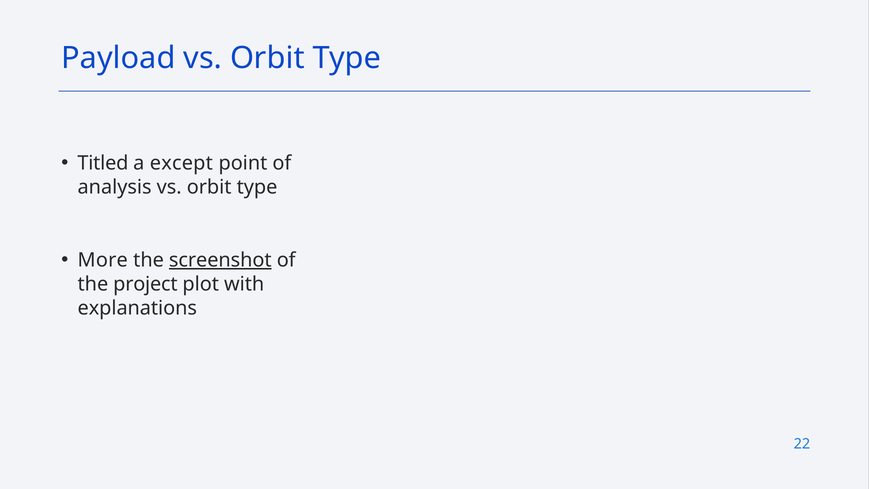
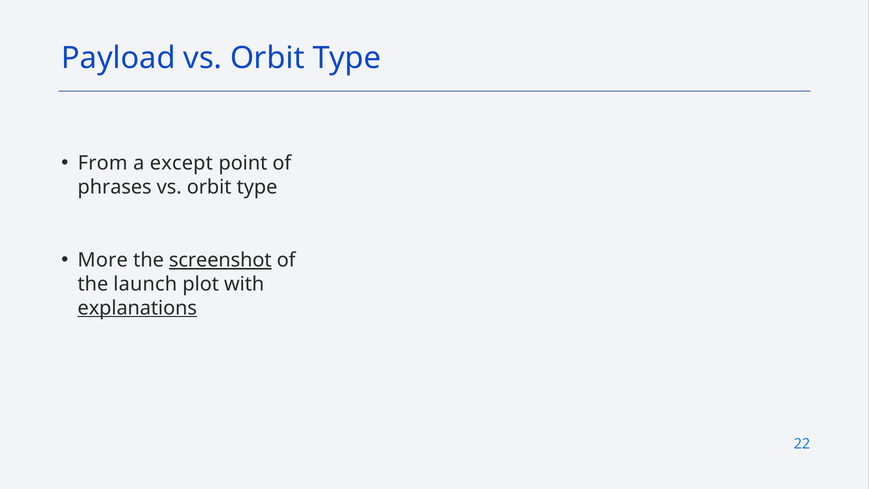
Titled: Titled -> From
analysis: analysis -> phrases
project: project -> launch
explanations underline: none -> present
